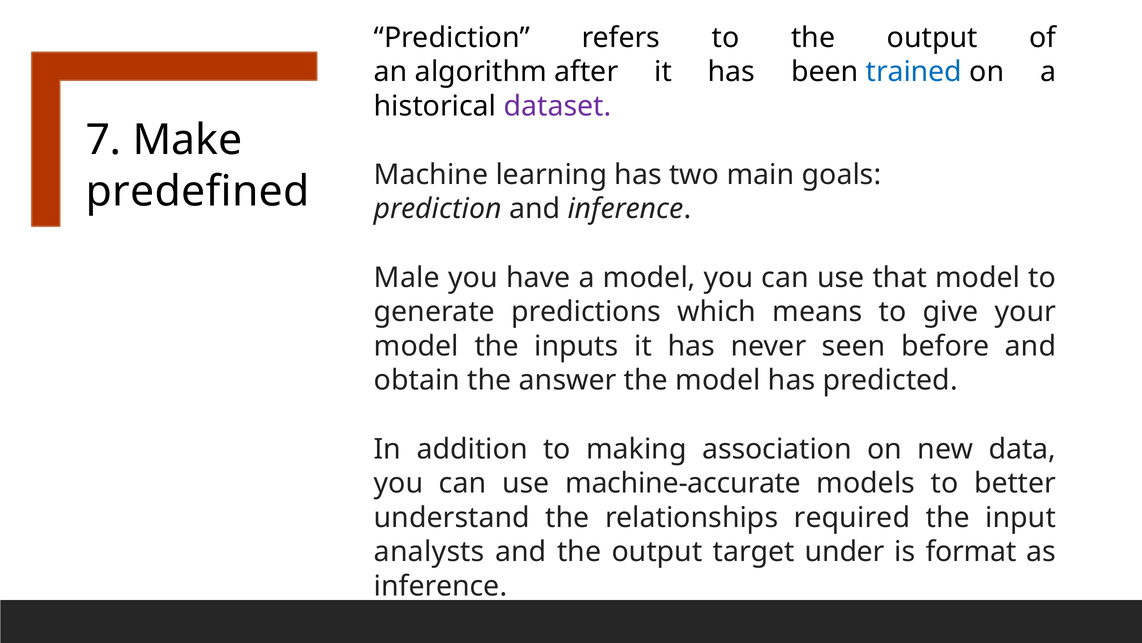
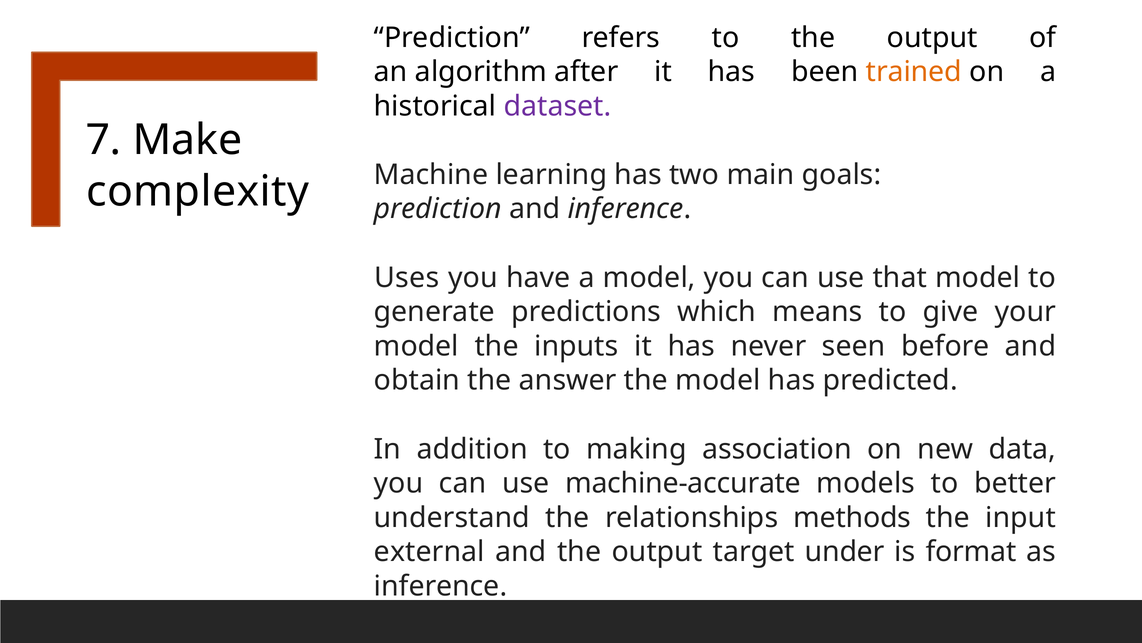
trained colour: blue -> orange
predefined: predefined -> complexity
Male: Male -> Uses
required: required -> methods
analysts: analysts -> external
